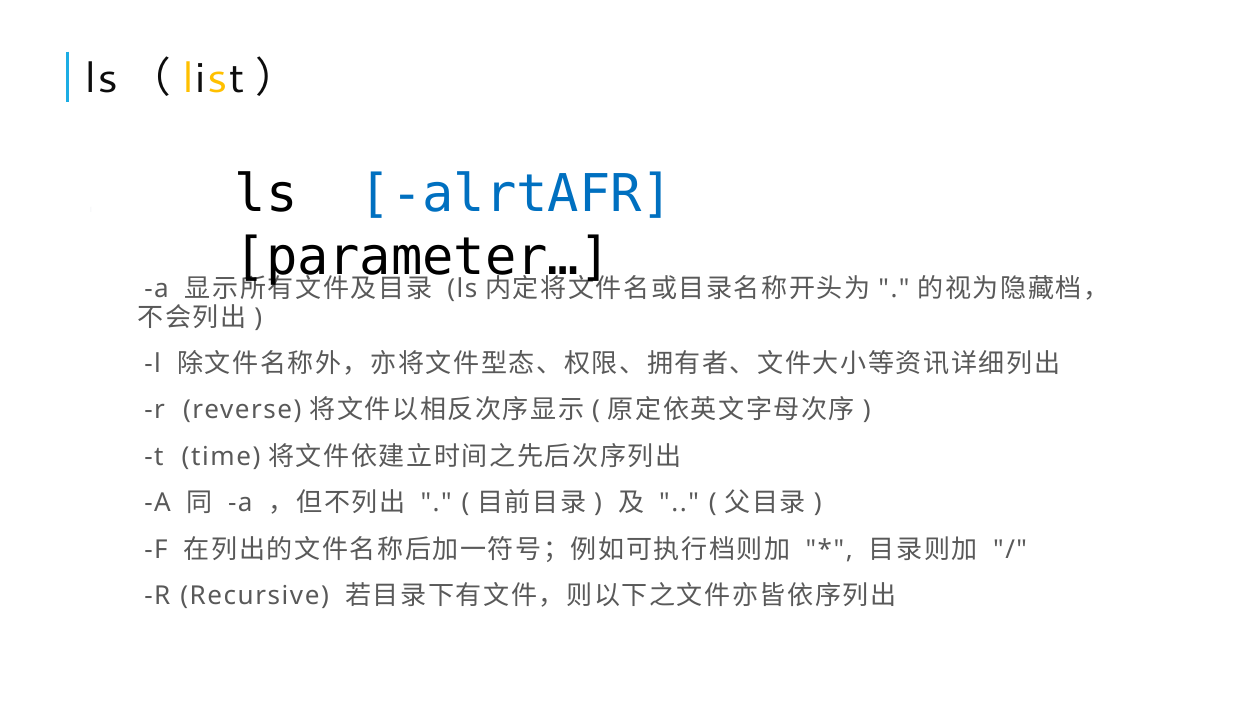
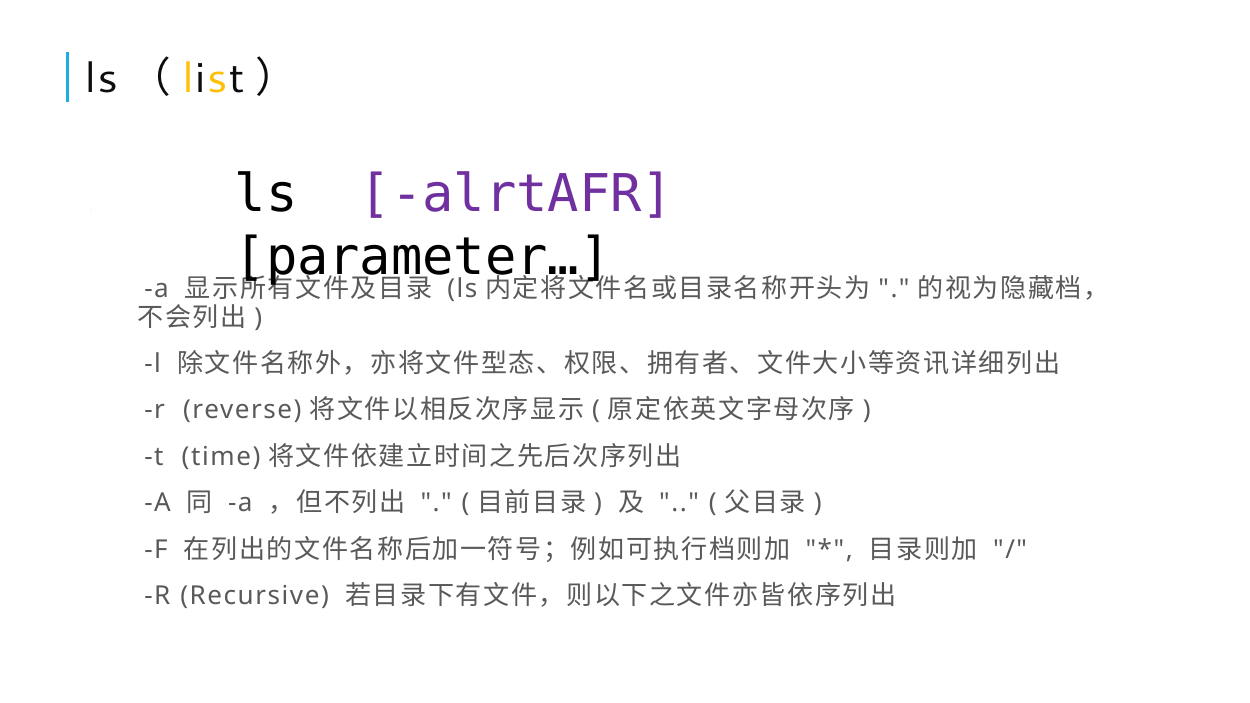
alrtAFR colour: blue -> purple
